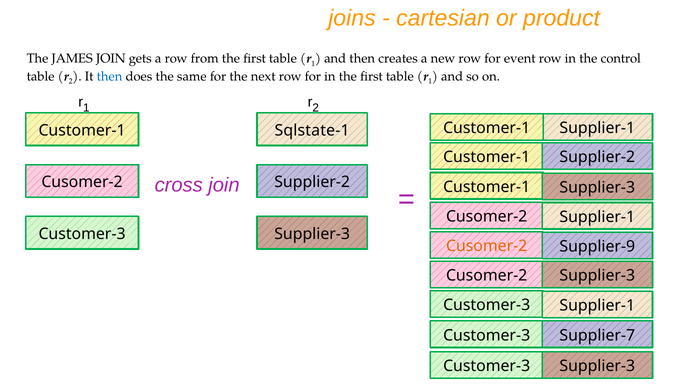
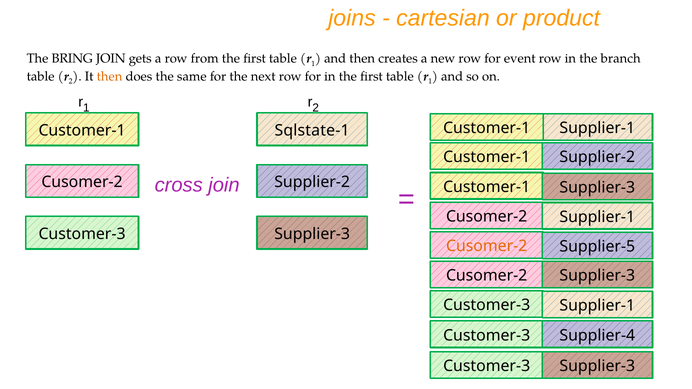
JAMES: JAMES -> BRING
control: control -> branch
then at (110, 76) colour: blue -> orange
Supplier-9: Supplier-9 -> Supplier-5
Supplier-7: Supplier-7 -> Supplier-4
